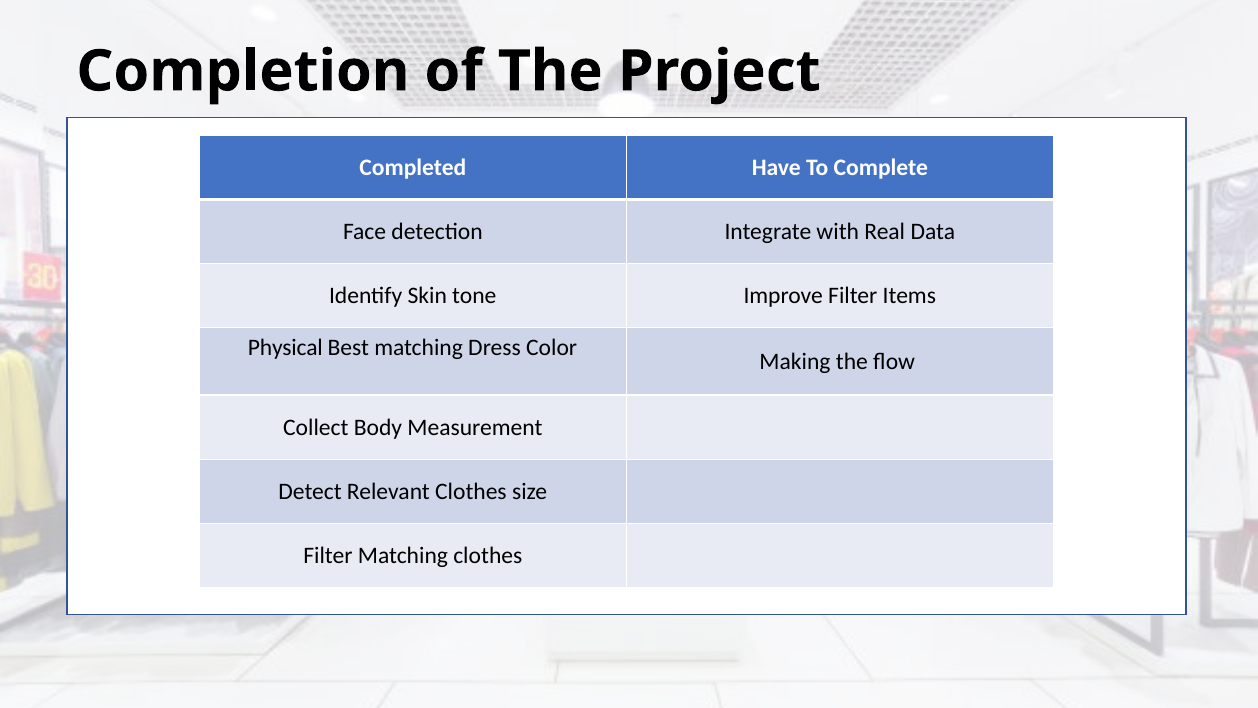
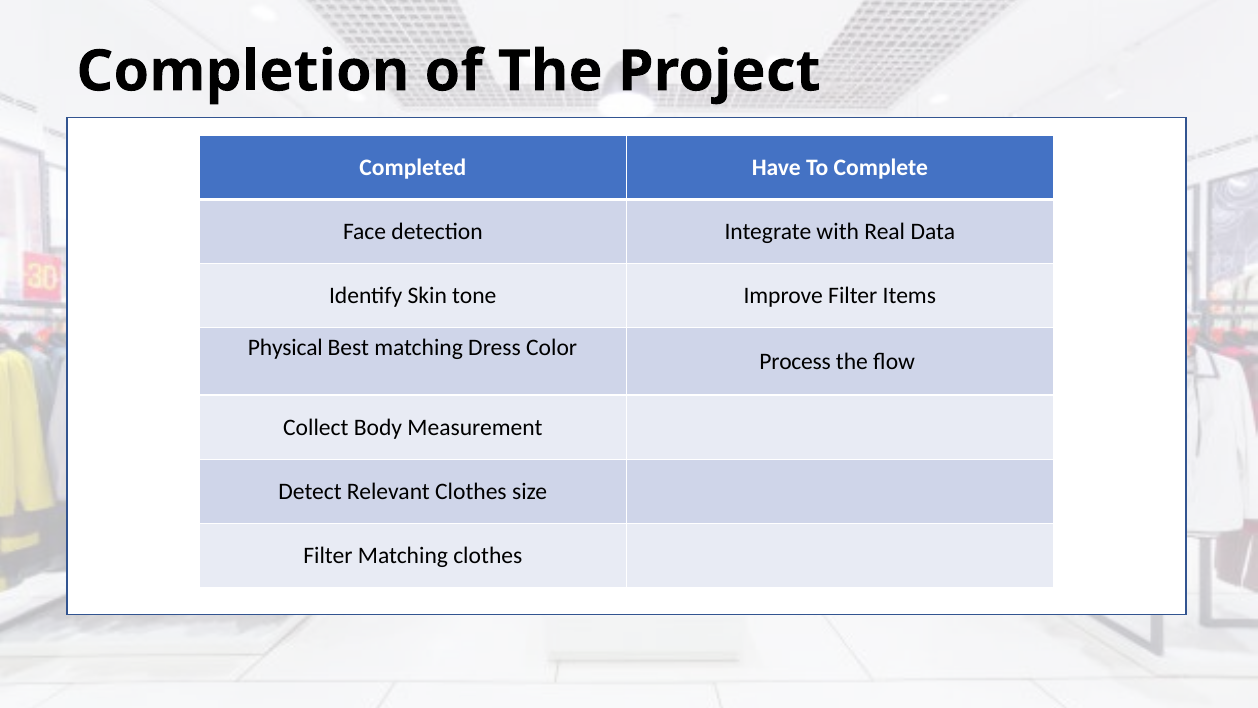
Making: Making -> Process
